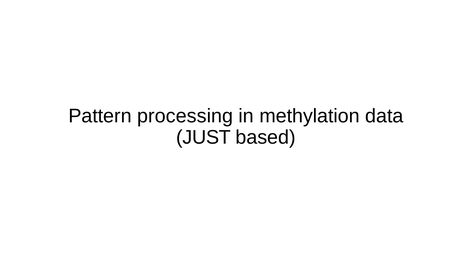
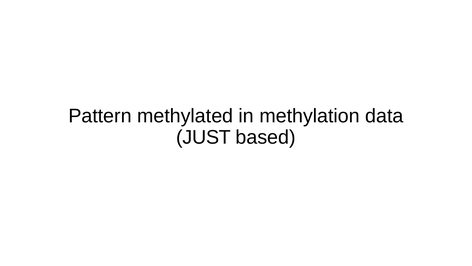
processing: processing -> methylated
